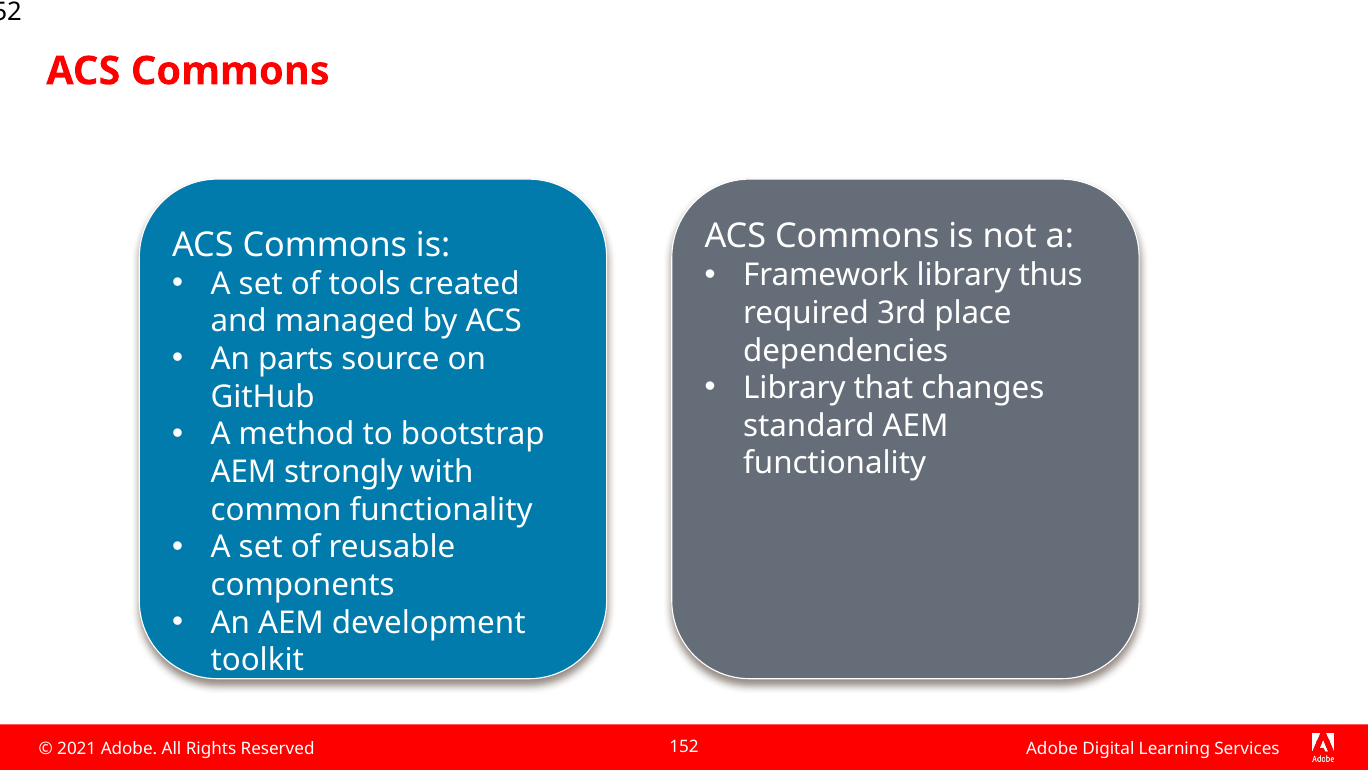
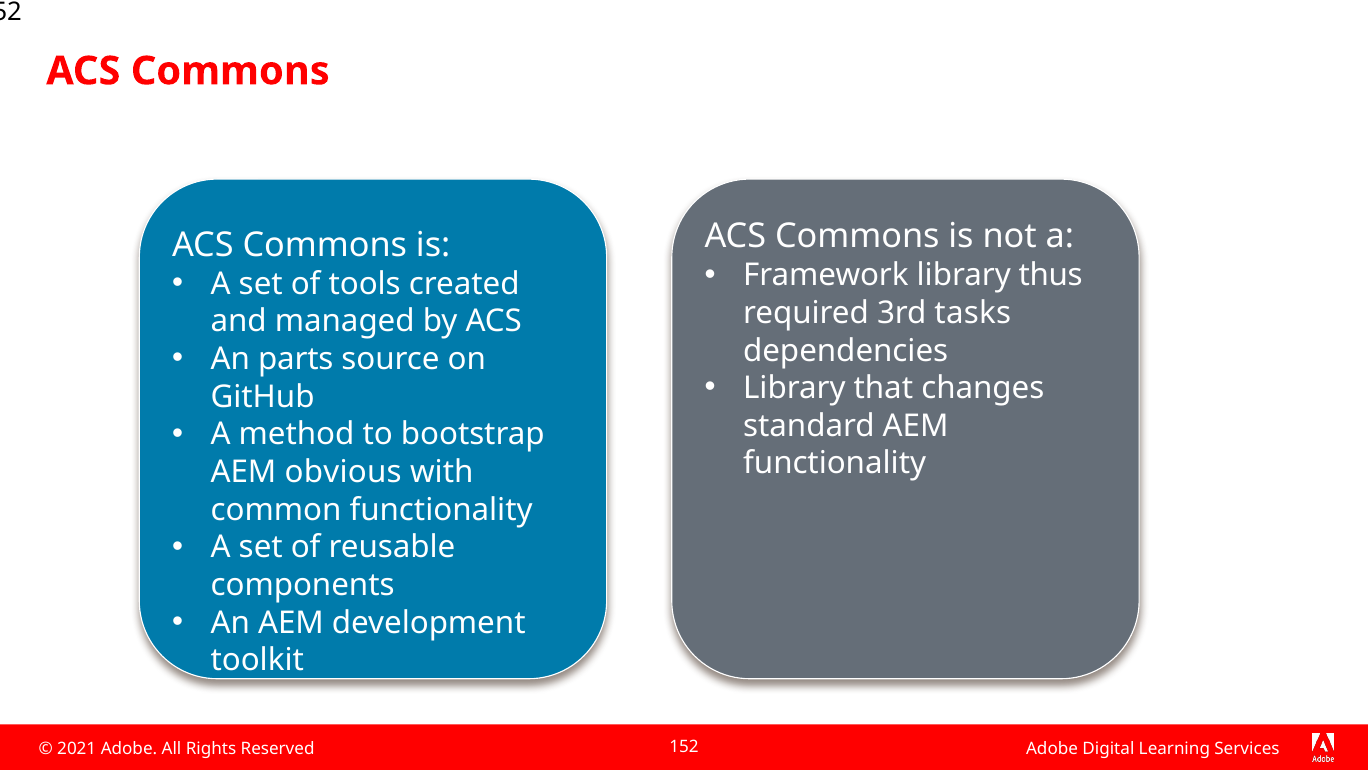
place: place -> tasks
strongly: strongly -> obvious
